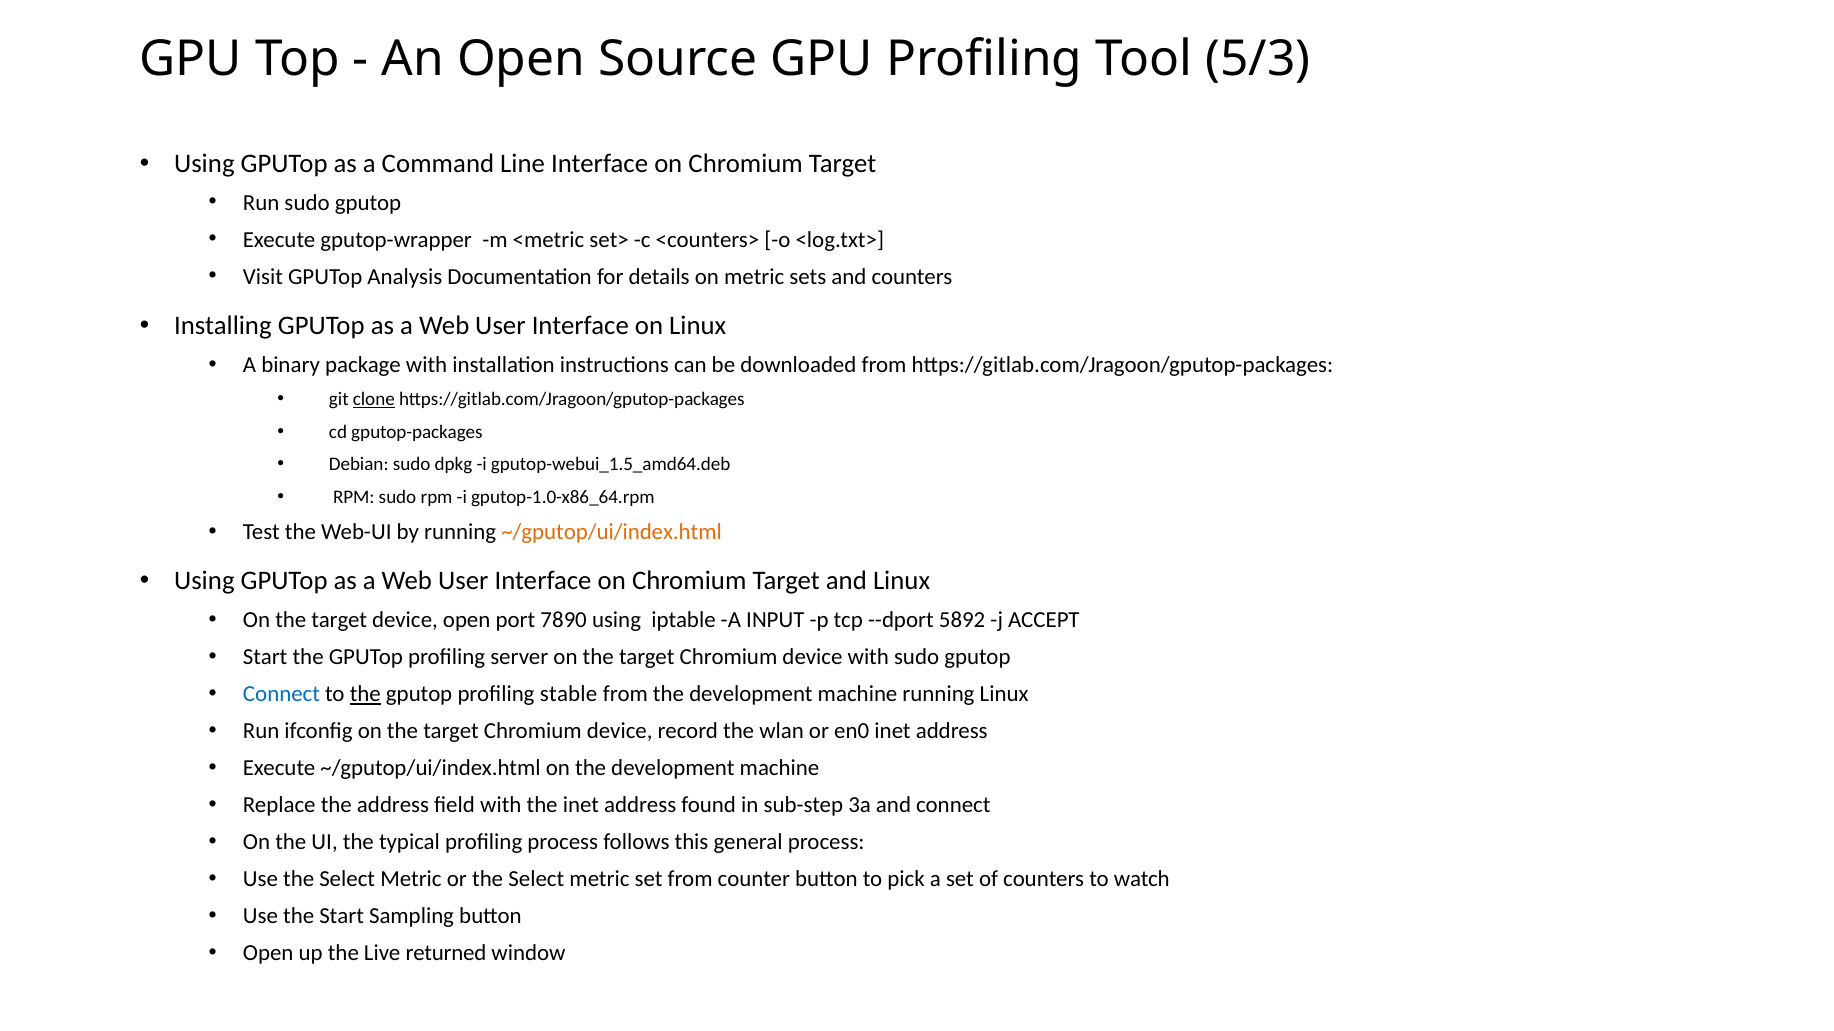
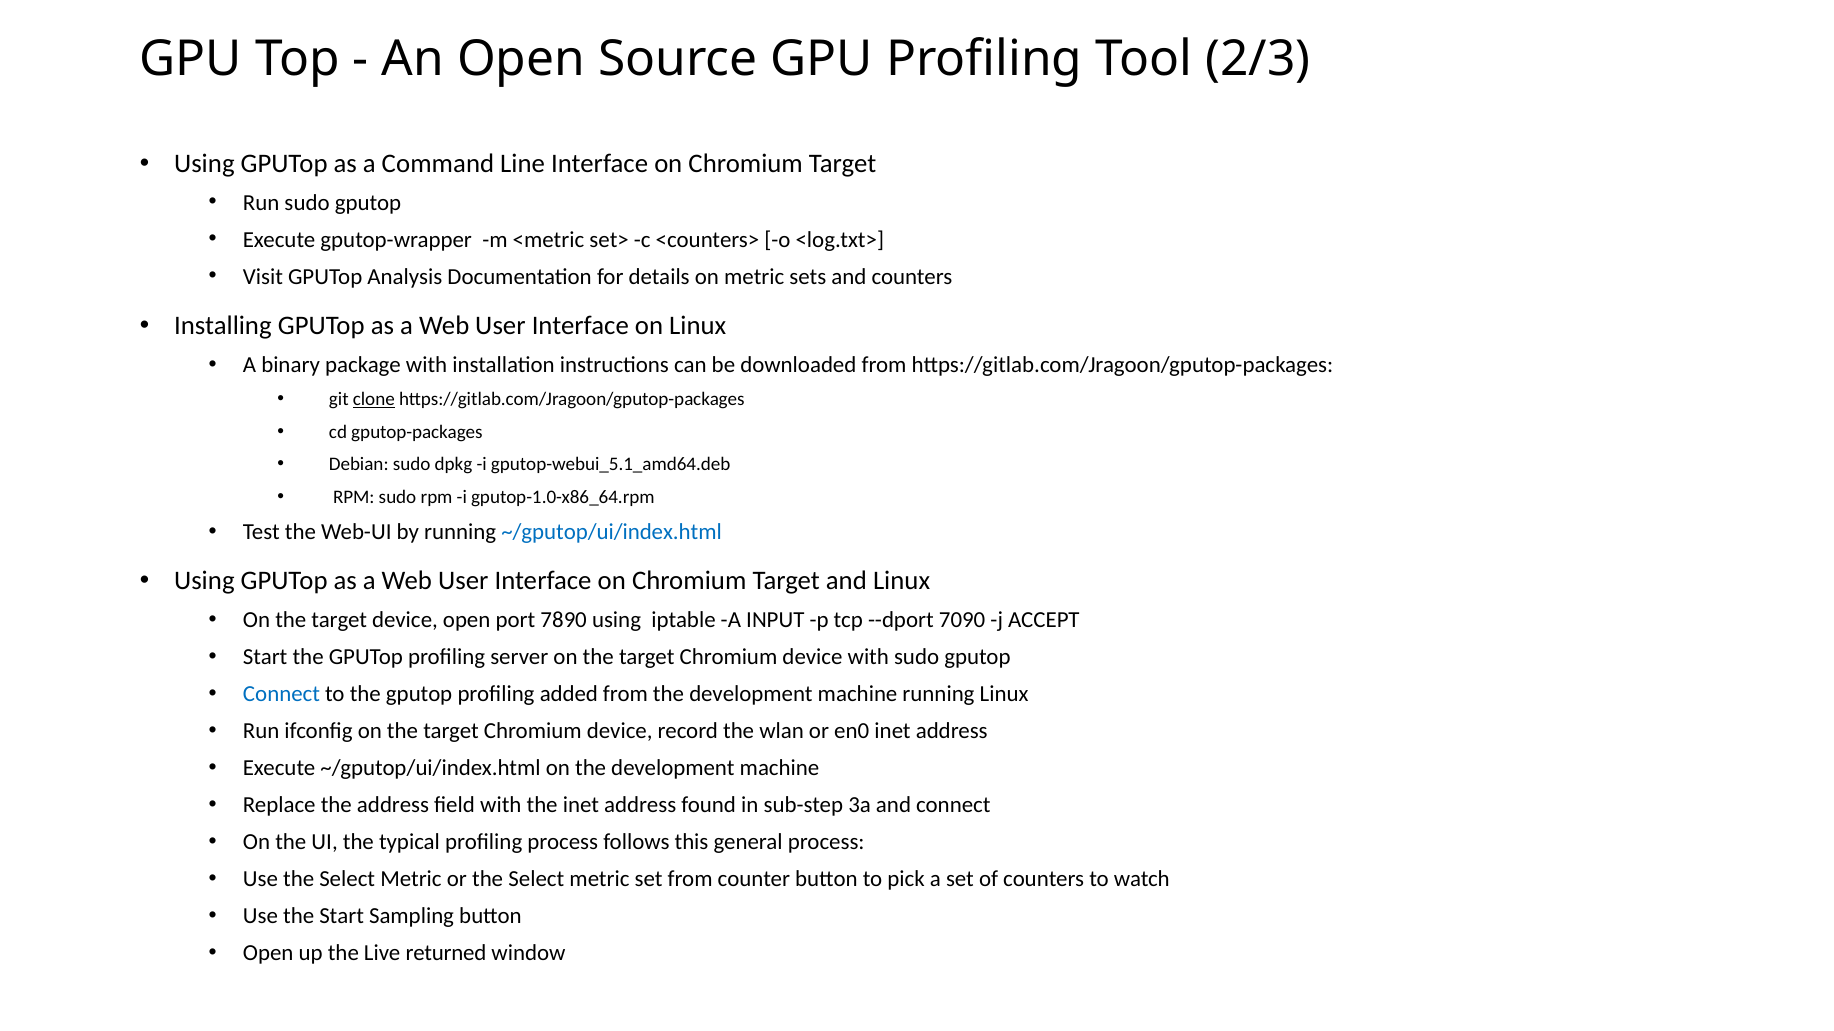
5/3: 5/3 -> 2/3
gputop-webui_1.5_amd64.deb: gputop-webui_1.5_amd64.deb -> gputop-webui_5.1_amd64.deb
~/gputop/ui/index.html at (612, 532) colour: orange -> blue
5892: 5892 -> 7090
the at (365, 694) underline: present -> none
stable: stable -> added
